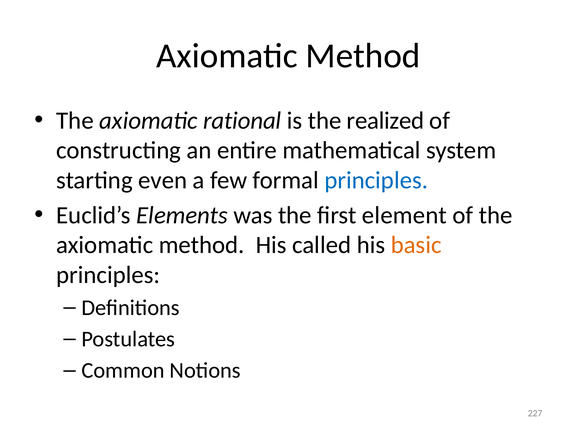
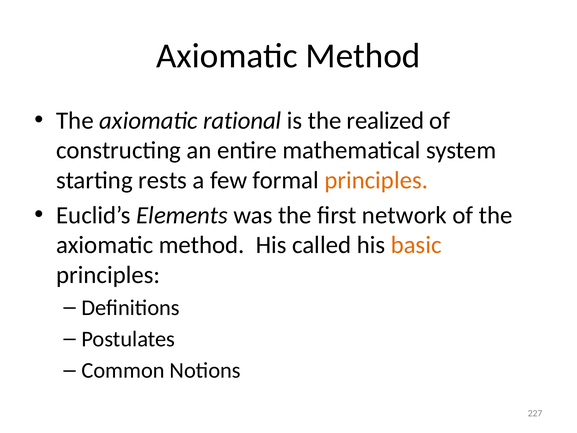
even: even -> rests
principles at (376, 180) colour: blue -> orange
element: element -> network
